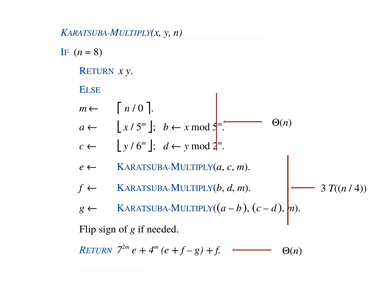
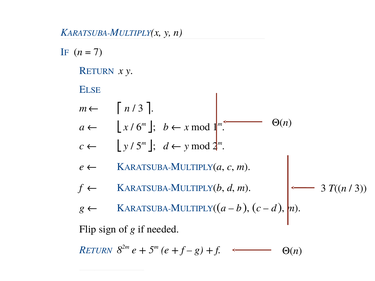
8: 8 -> 7
0 at (141, 108): 0 -> 3
mod 5: 5 -> 1
5 at (139, 127): 5 -> 6
6 at (139, 146): 6 -> 5
4 at (361, 188): 4 -> 3
7: 7 -> 8
4 at (151, 250): 4 -> 5
